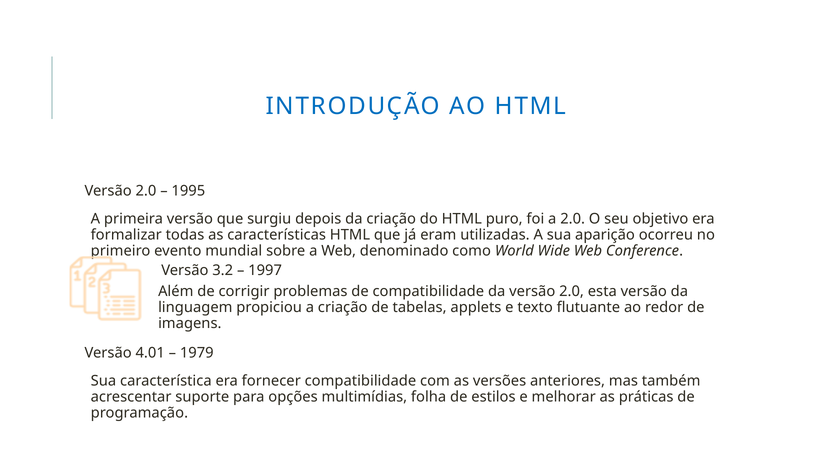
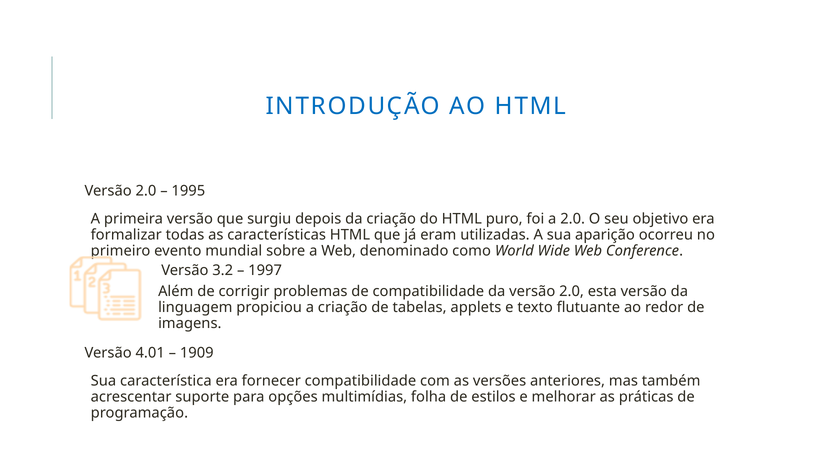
1979: 1979 -> 1909
